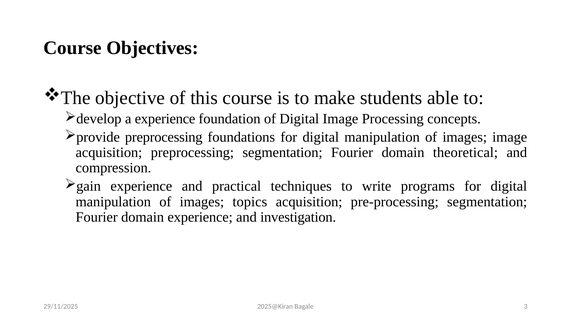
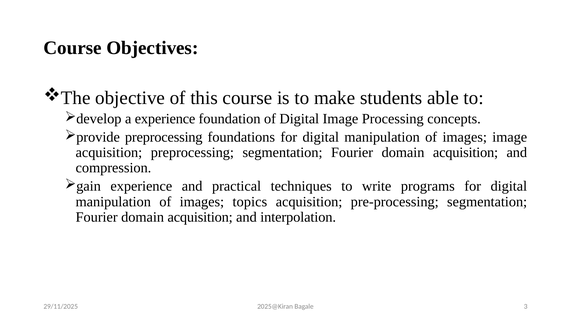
theoretical at (465, 153): theoretical -> acquisition
experience at (200, 217): experience -> acquisition
investigation: investigation -> interpolation
